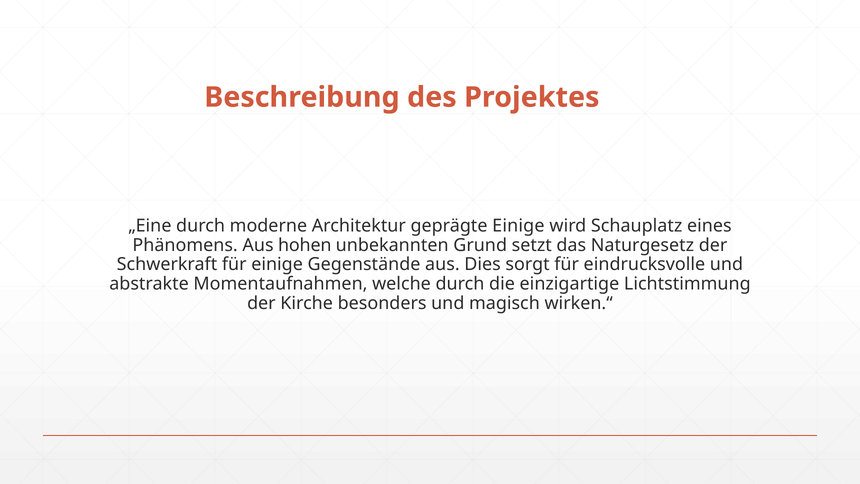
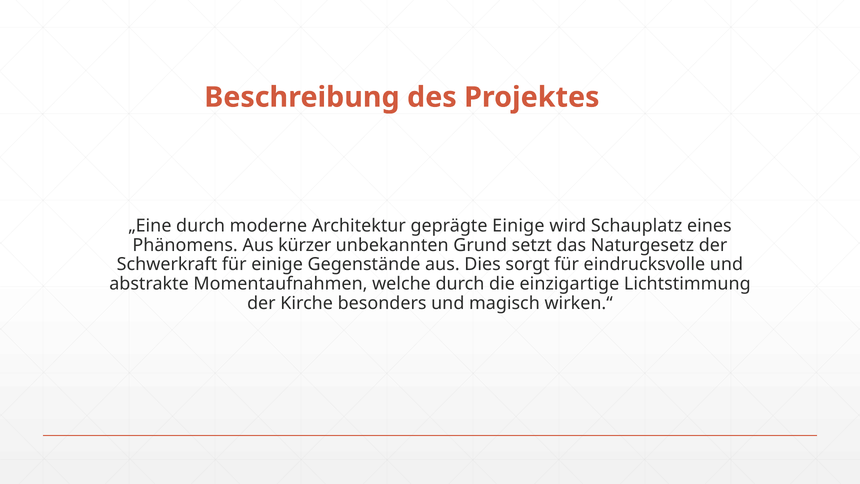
hohen: hohen -> kürzer
